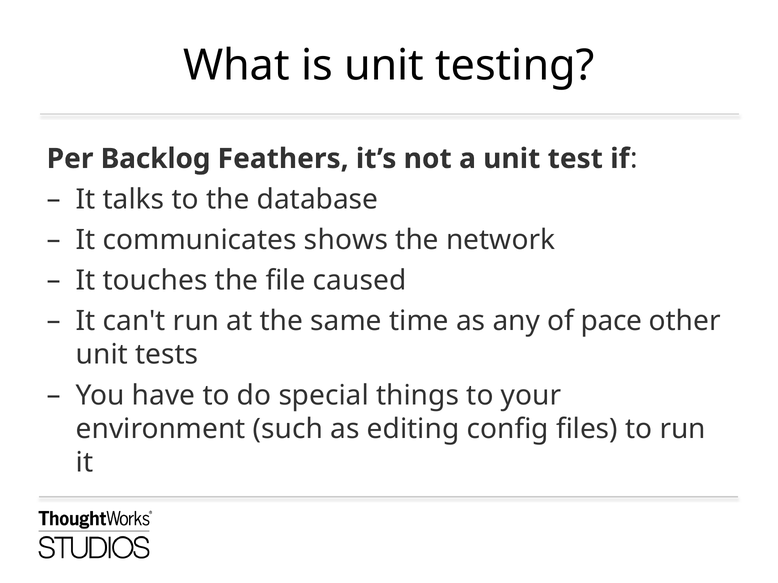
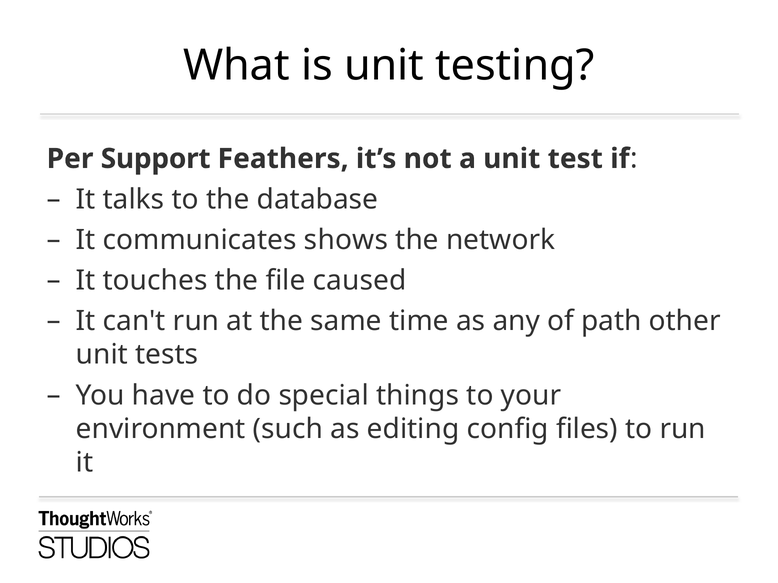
Backlog: Backlog -> Support
pace: pace -> path
